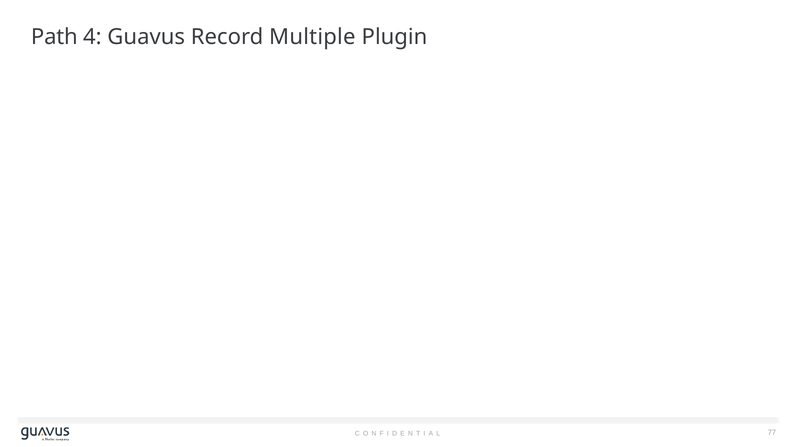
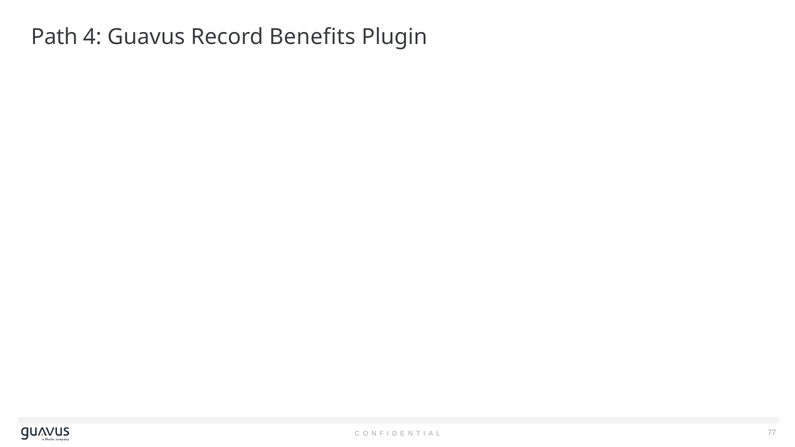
Multiple: Multiple -> Benefits
